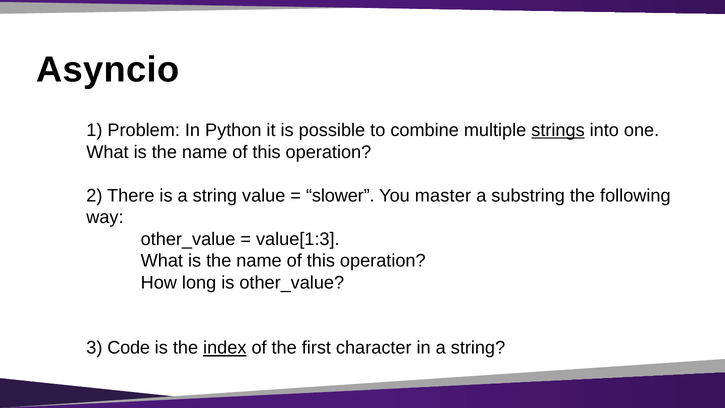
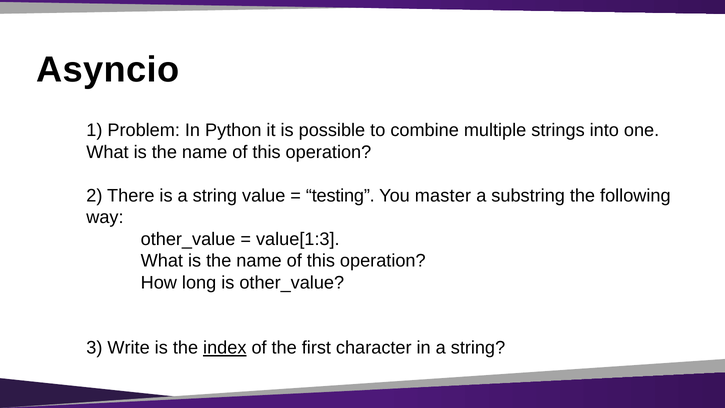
strings underline: present -> none
slower: slower -> testing
Code: Code -> Write
